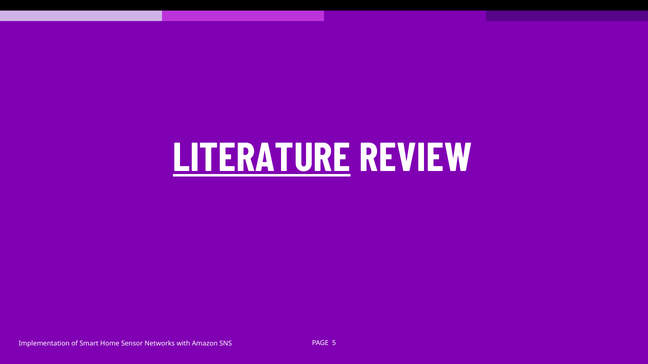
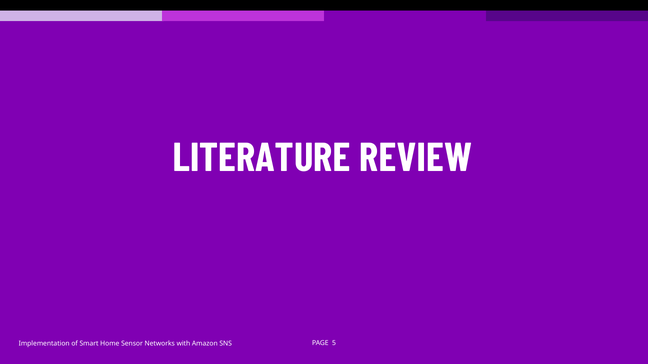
LITERATURE underline: present -> none
